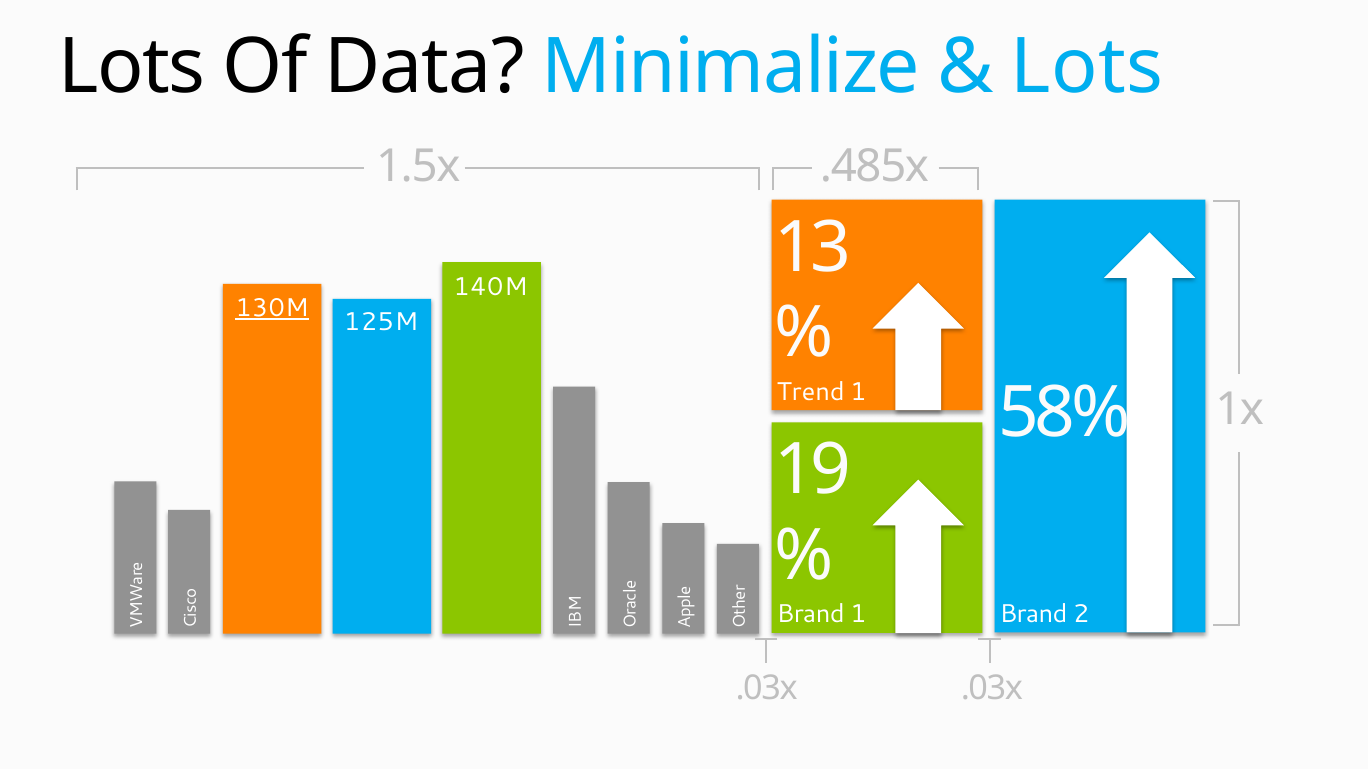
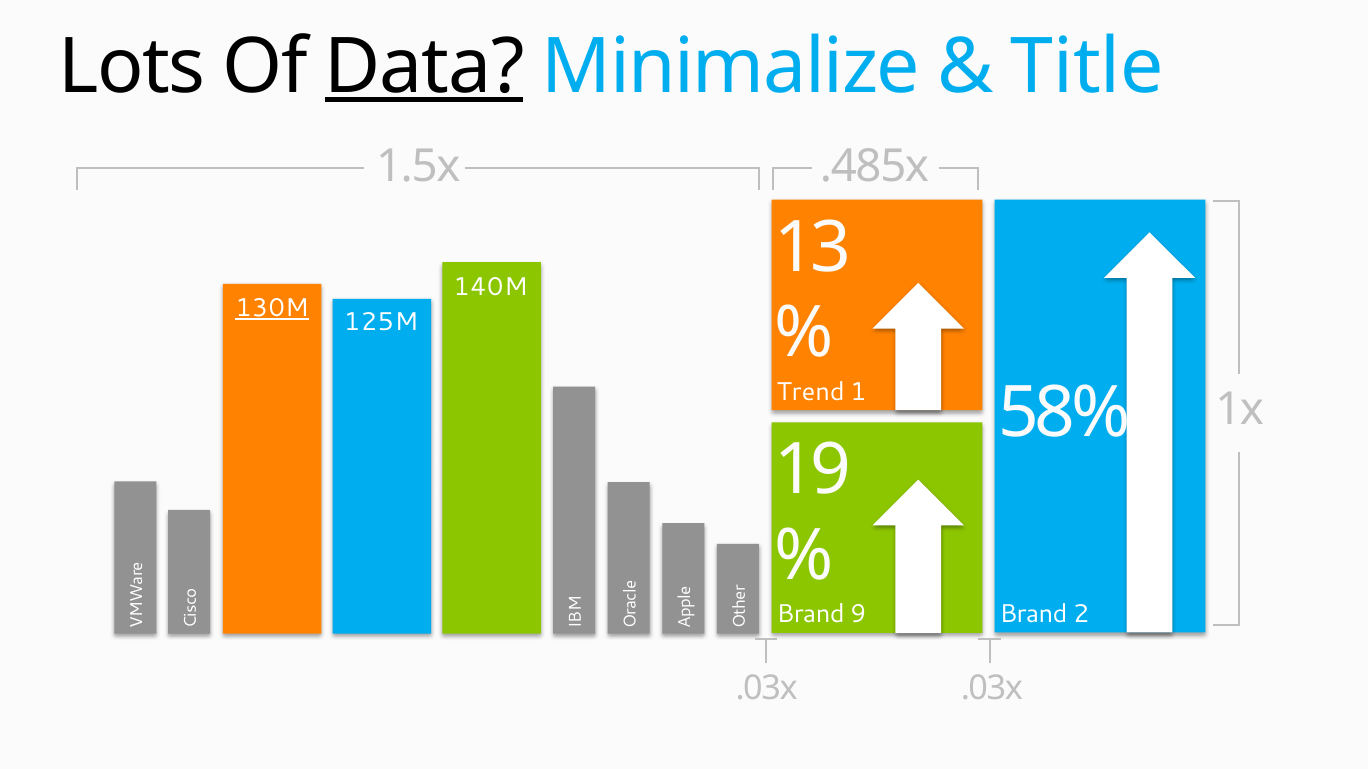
Data underline: none -> present
Lots at (1087, 67): Lots -> Title
Brand 1: 1 -> 9
